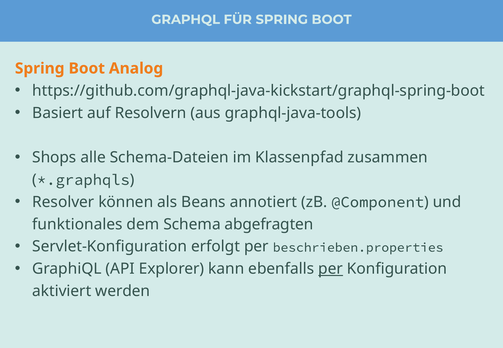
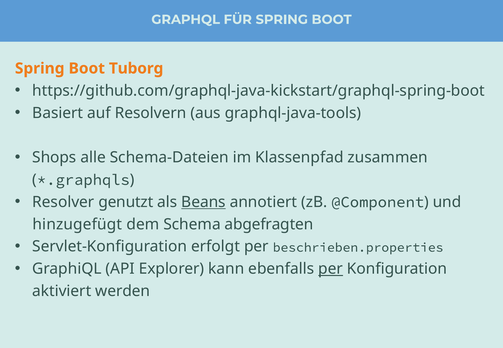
Analog: Analog -> Tuborg
können: können -> genutzt
Beans underline: none -> present
funktionales: funktionales -> hinzugefügt
